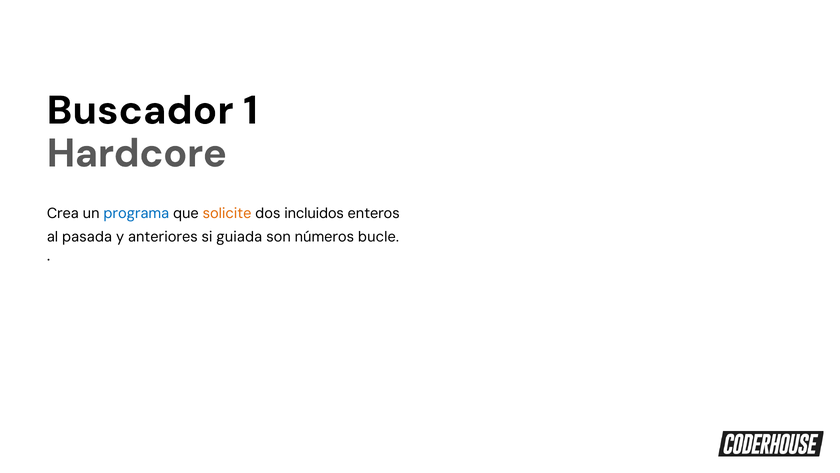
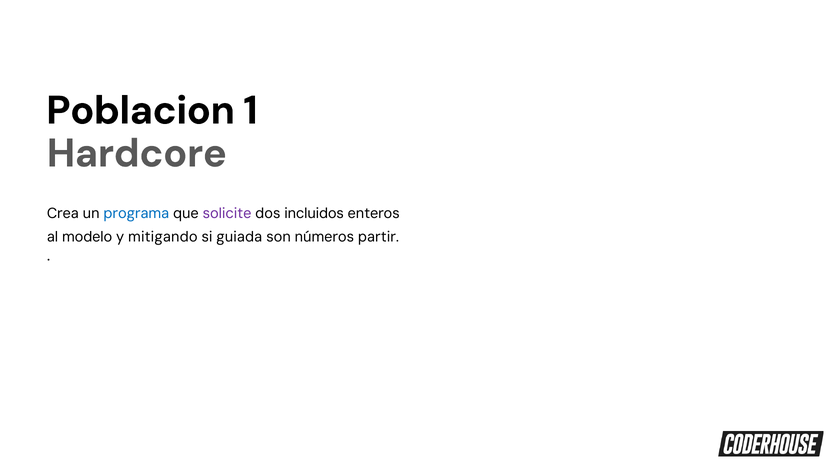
Buscador: Buscador -> Poblacion
solicite colour: orange -> purple
pasada: pasada -> modelo
anteriores: anteriores -> mitigando
bucle: bucle -> partir
